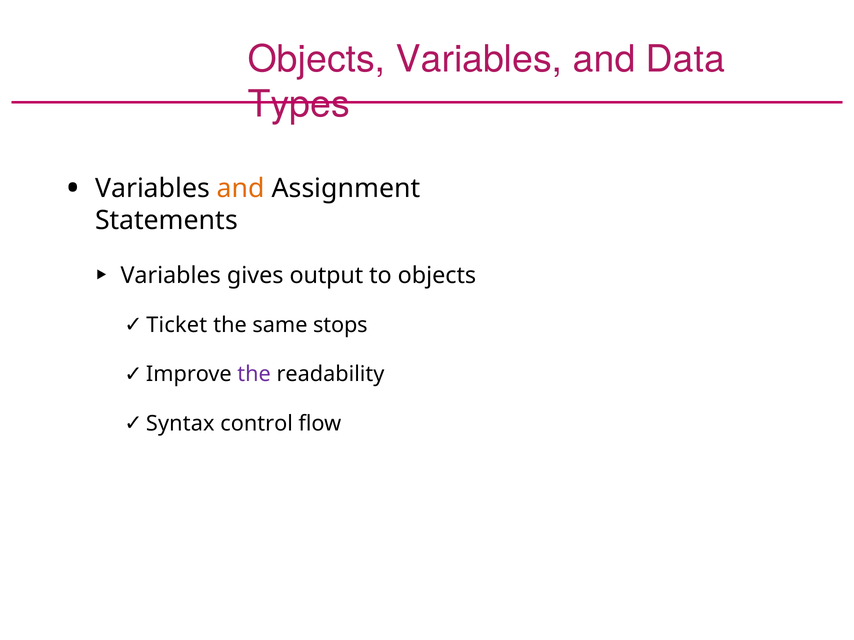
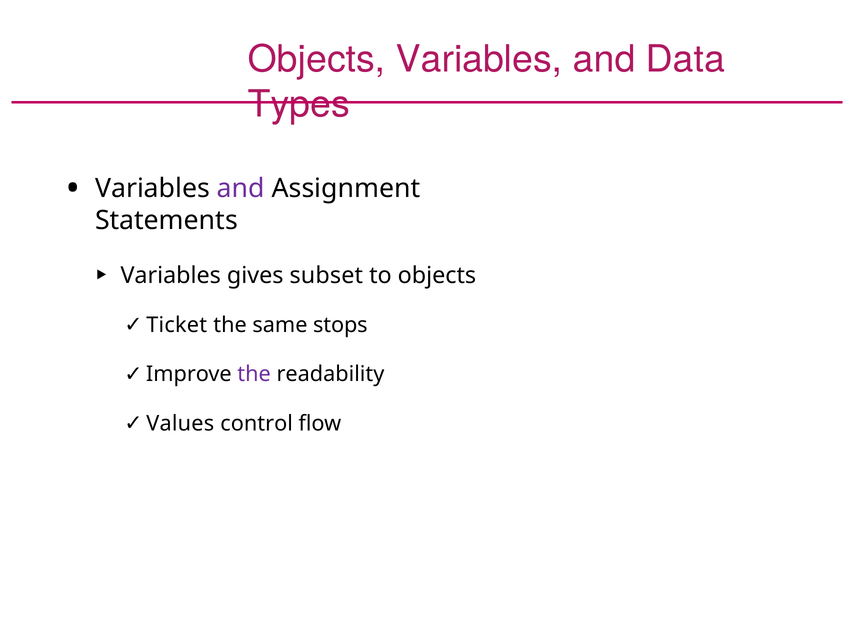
and at (241, 189) colour: orange -> purple
output: output -> subset
Syntax: Syntax -> Values
